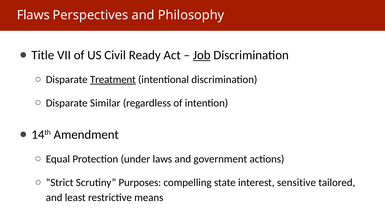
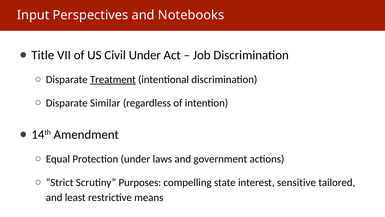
Flaws: Flaws -> Input
Philosophy: Philosophy -> Notebooks
Civil Ready: Ready -> Under
Job underline: present -> none
